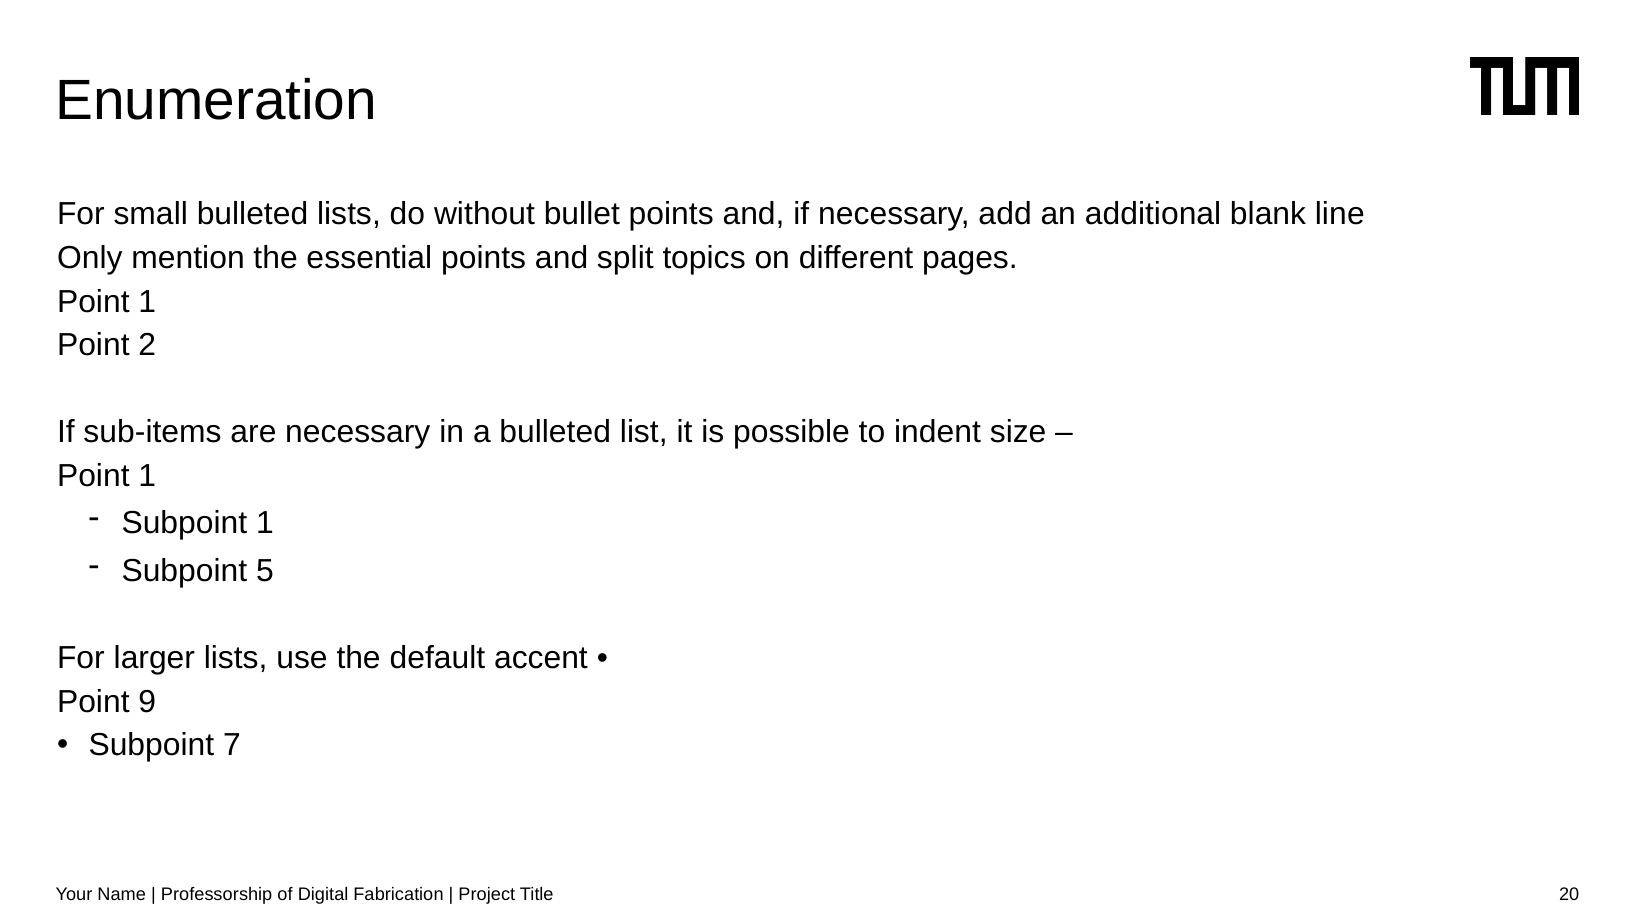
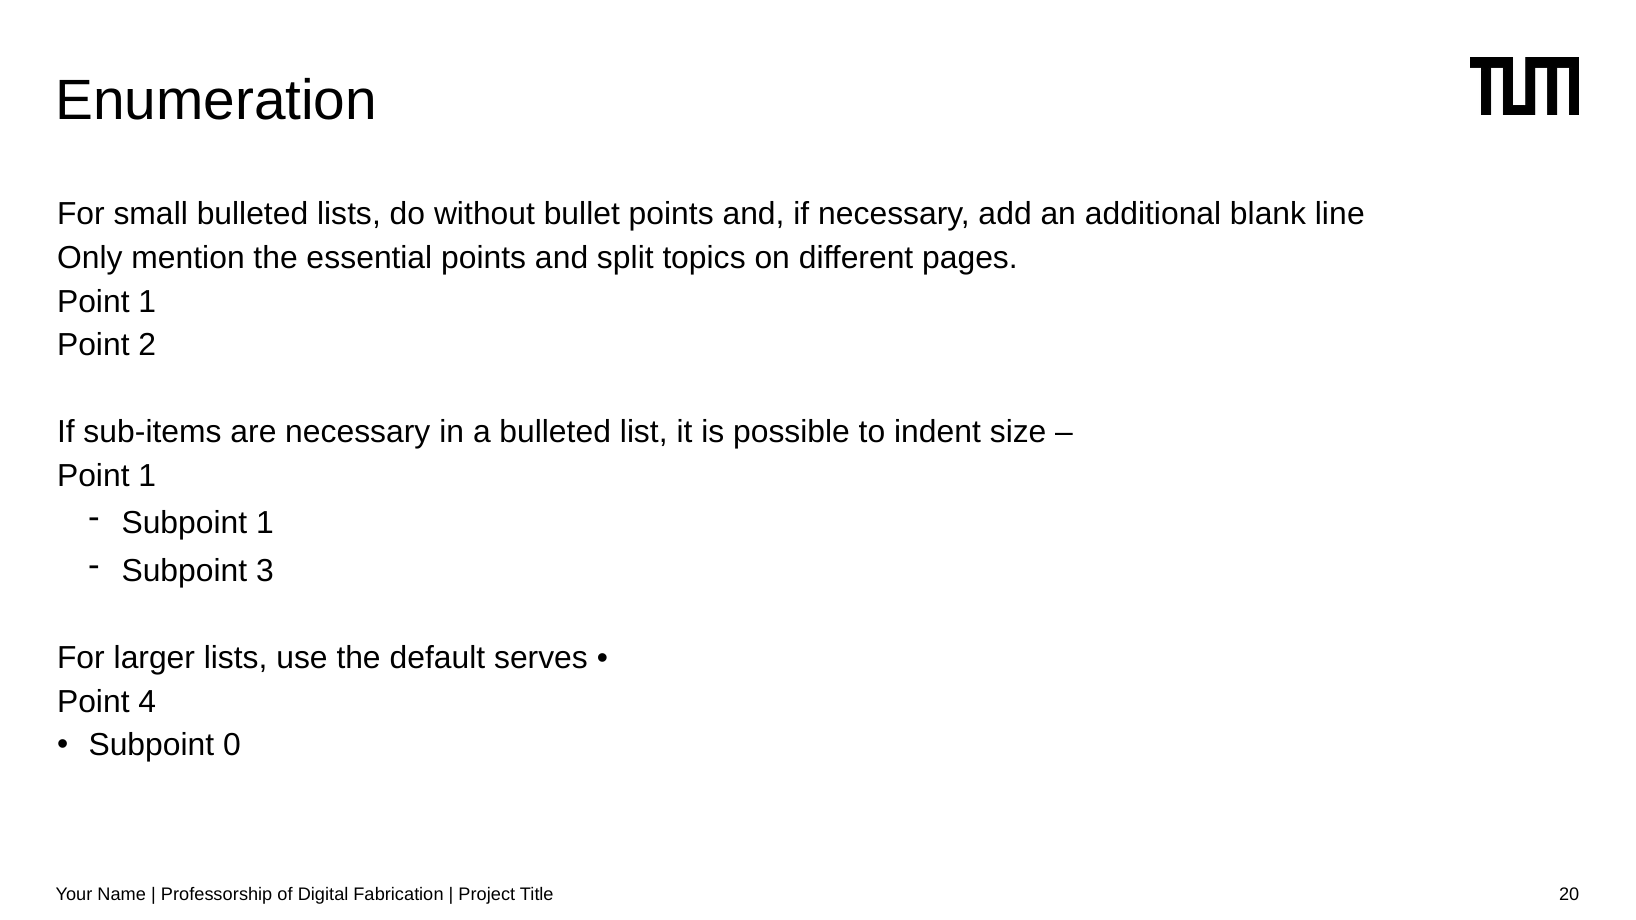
5: 5 -> 3
accent: accent -> serves
9: 9 -> 4
7: 7 -> 0
